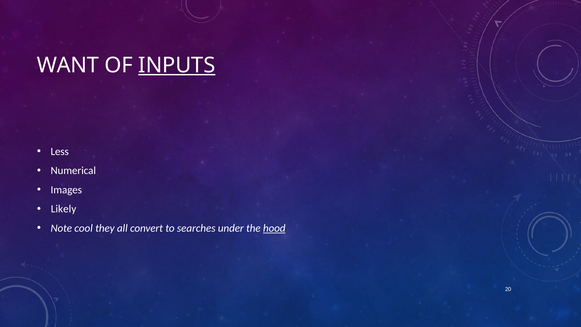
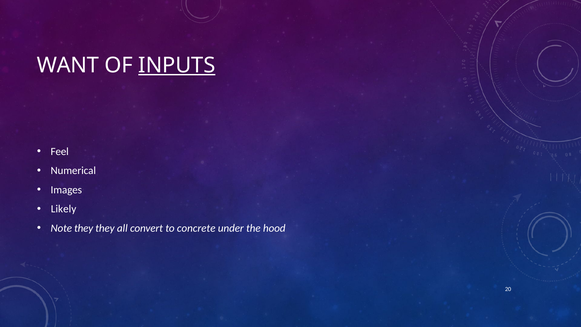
Less: Less -> Feel
Note cool: cool -> they
searches: searches -> concrete
hood underline: present -> none
